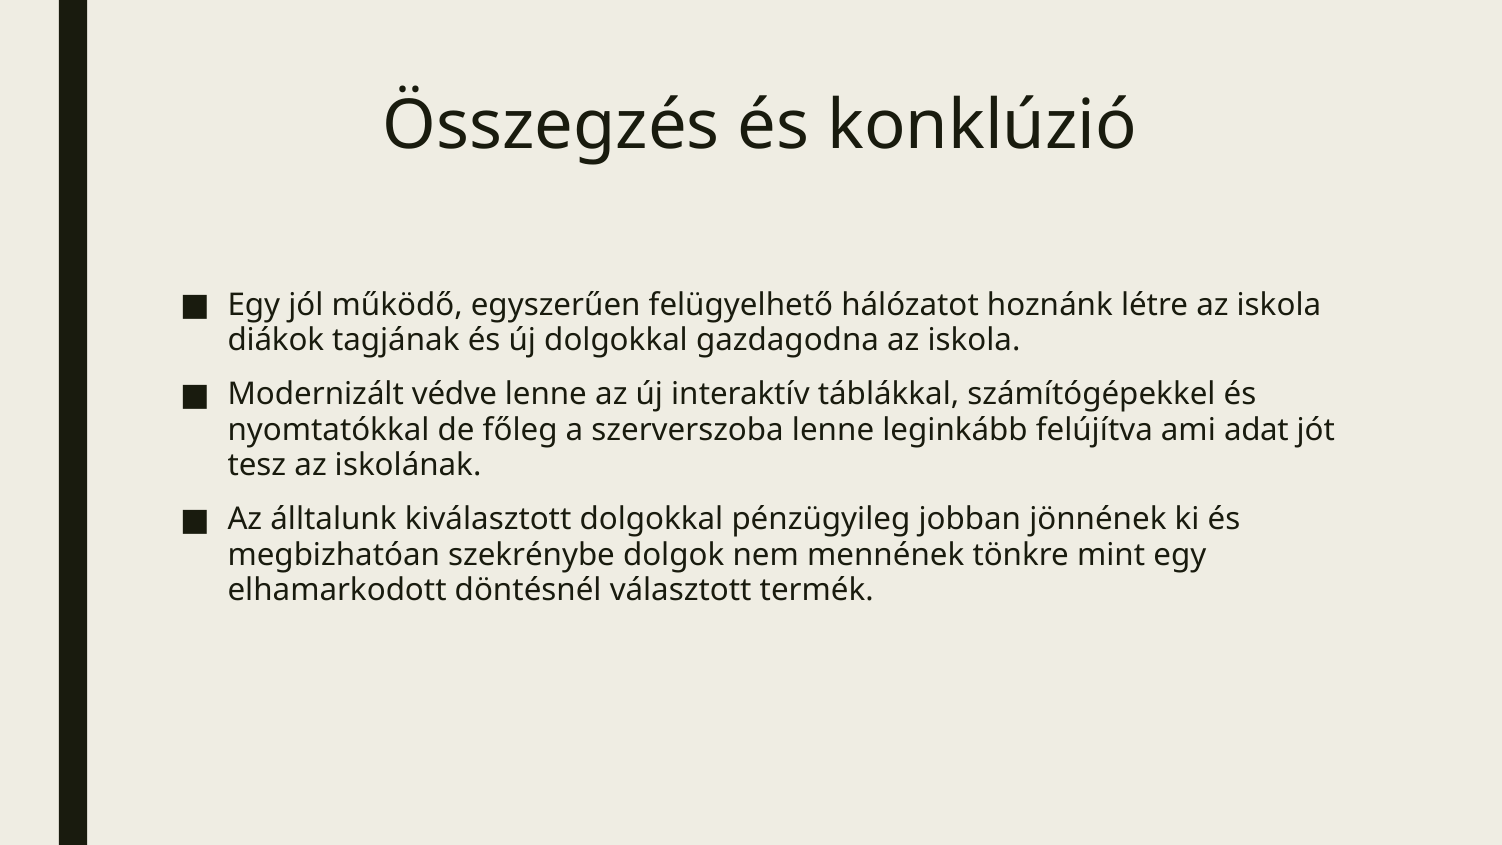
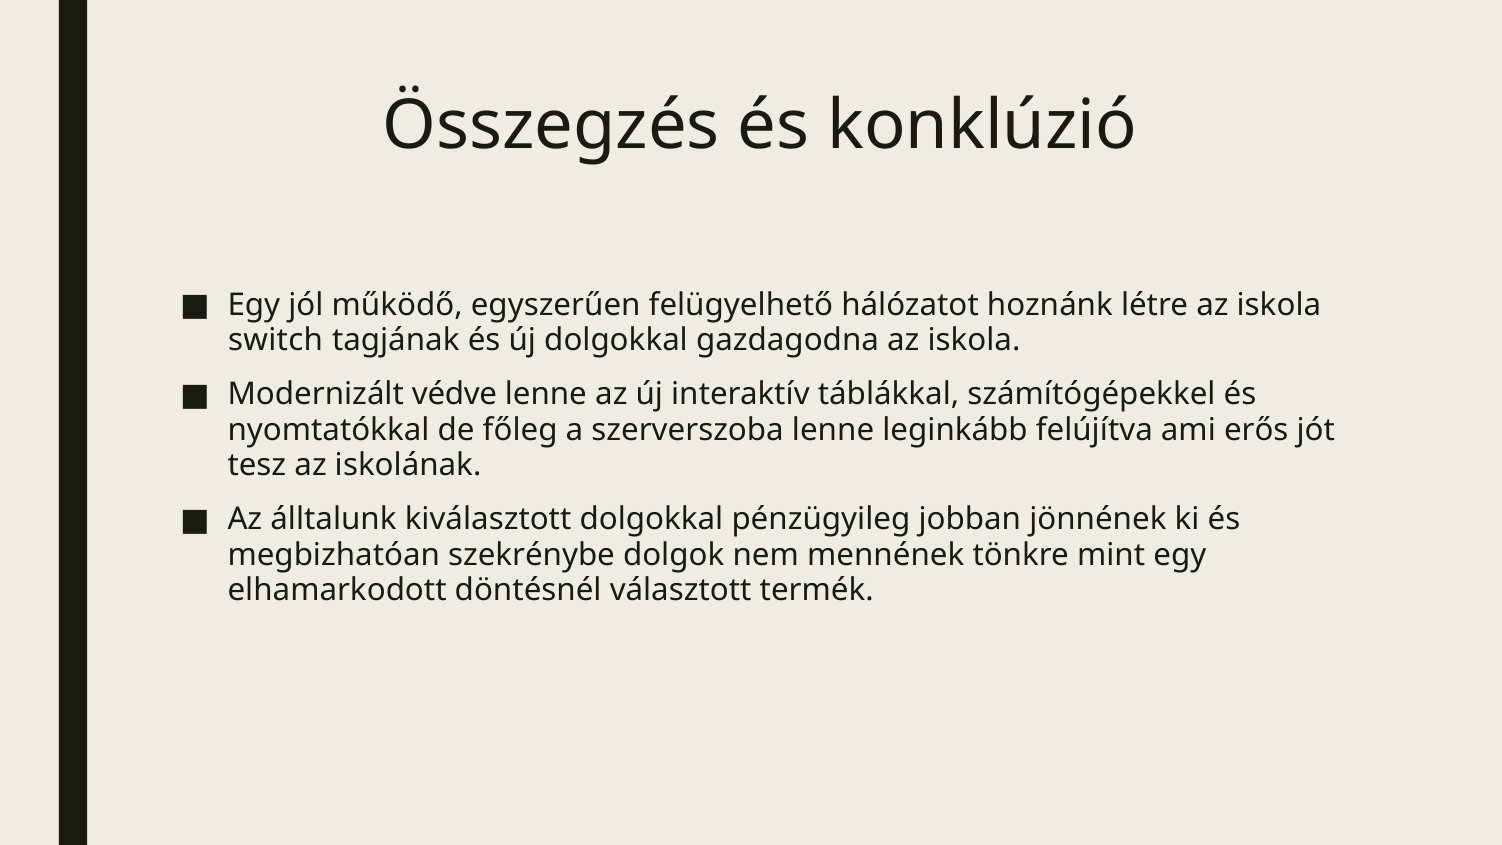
diákok: diákok -> switch
adat: adat -> erős
